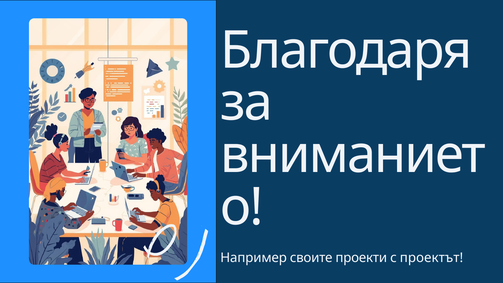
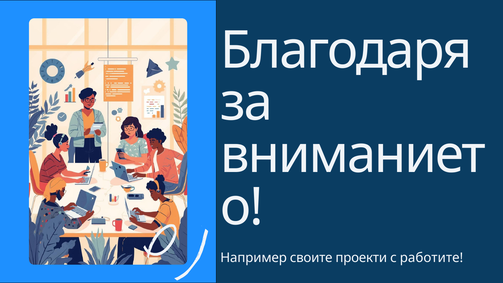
проектът: проектът -> работите
